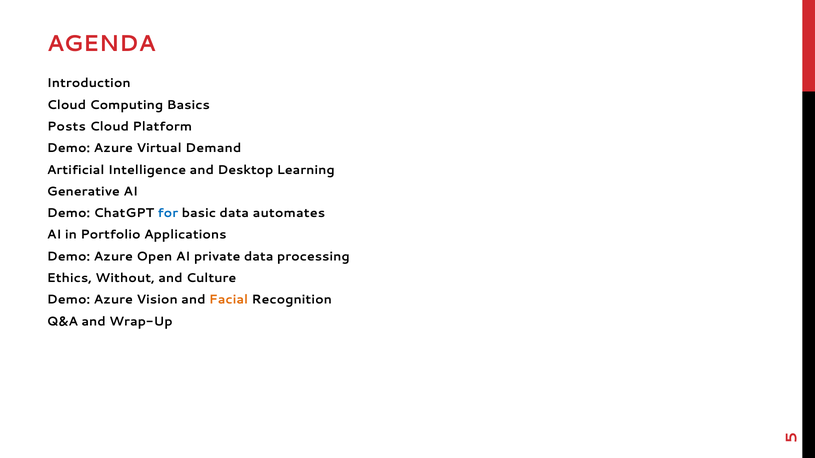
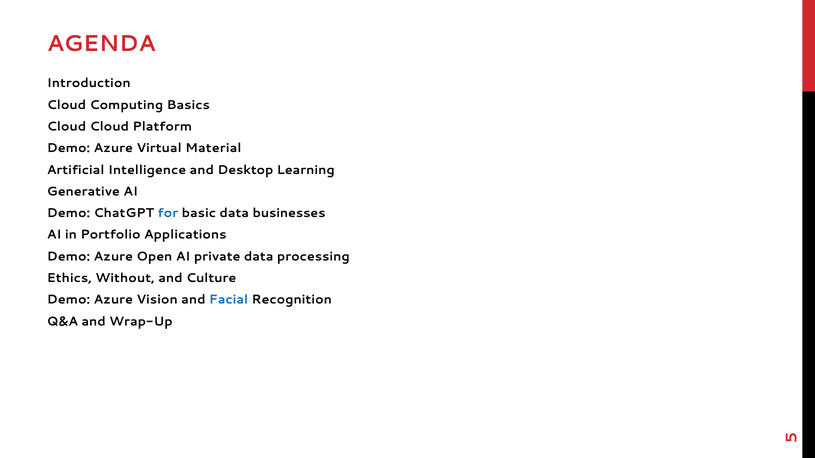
Posts at (66, 127): Posts -> Cloud
Demand: Demand -> Material
automates: automates -> businesses
Facial colour: orange -> blue
